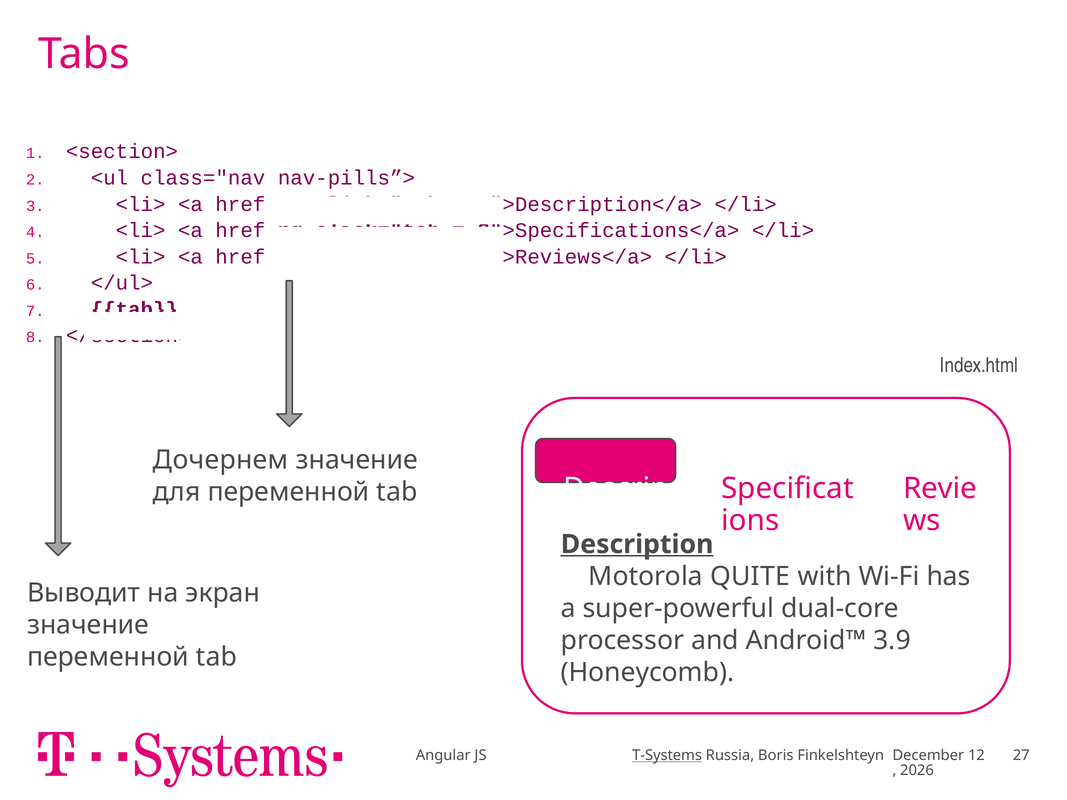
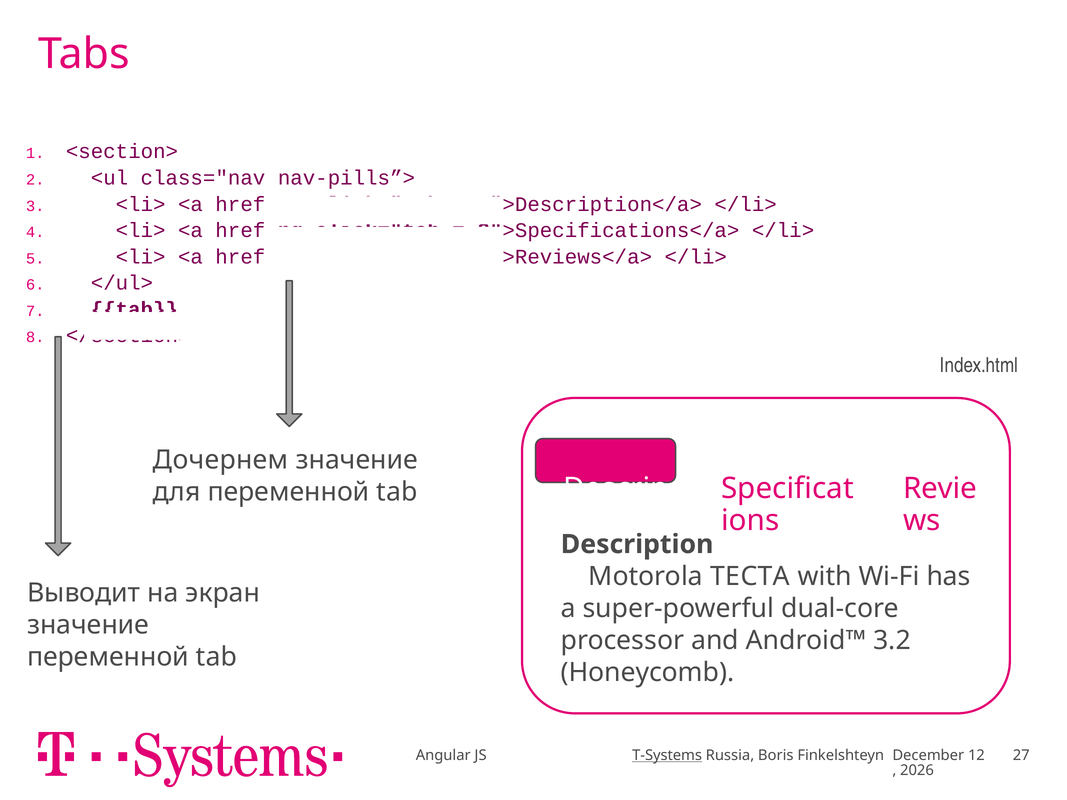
Description underline: present -> none
QUITE: QUITE -> ТЕСТА
3.9: 3.9 -> 3.2
